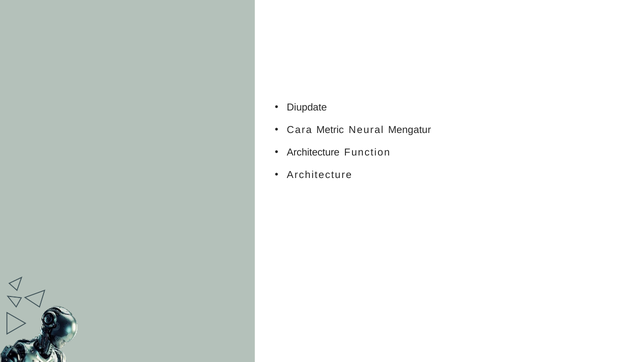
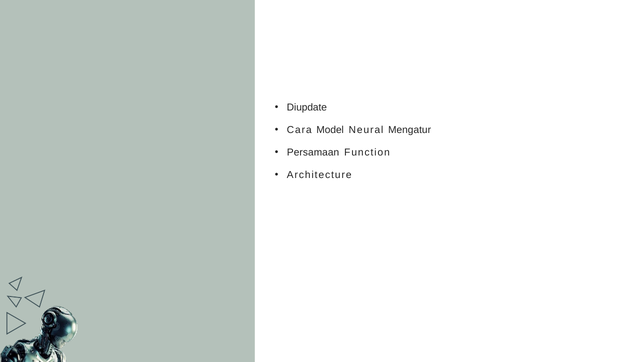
Metric: Metric -> Model
Architecture at (313, 153): Architecture -> Persamaan
